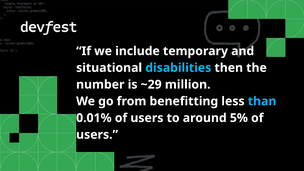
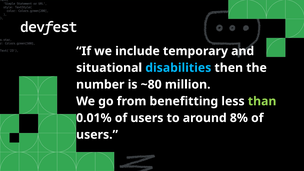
~29: ~29 -> ~80
than colour: light blue -> light green
5%: 5% -> 8%
